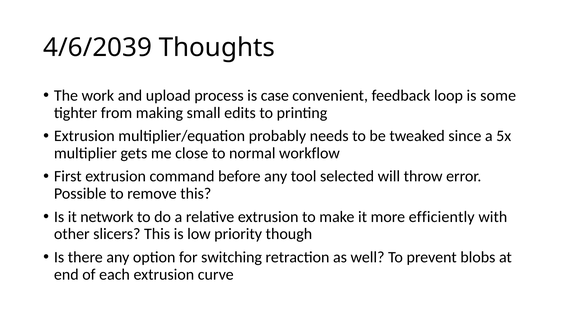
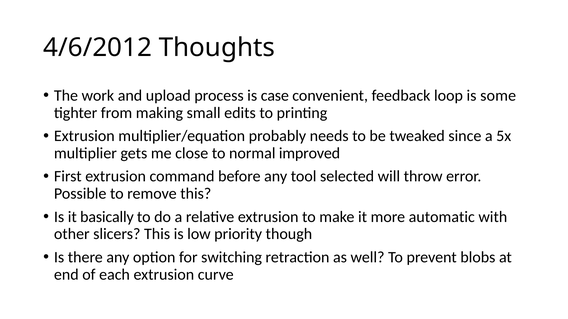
4/6/2039: 4/6/2039 -> 4/6/2012
workflow: workflow -> improved
network: network -> basically
efficiently: efficiently -> automatic
